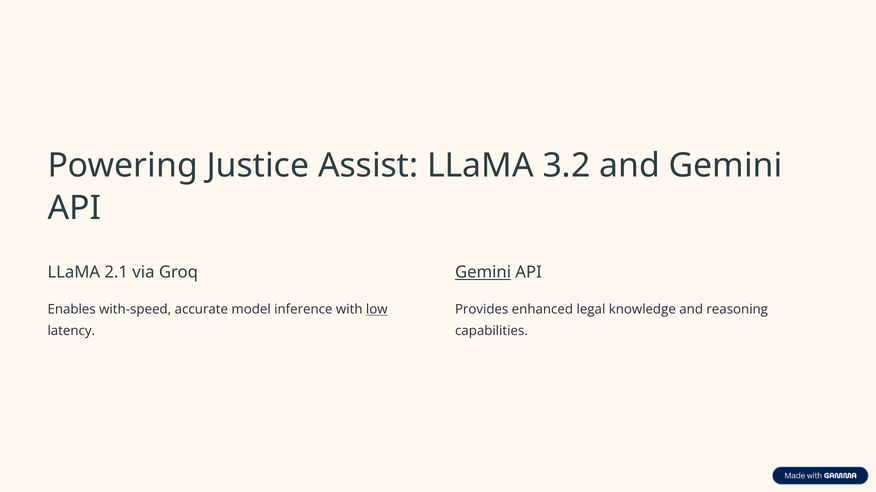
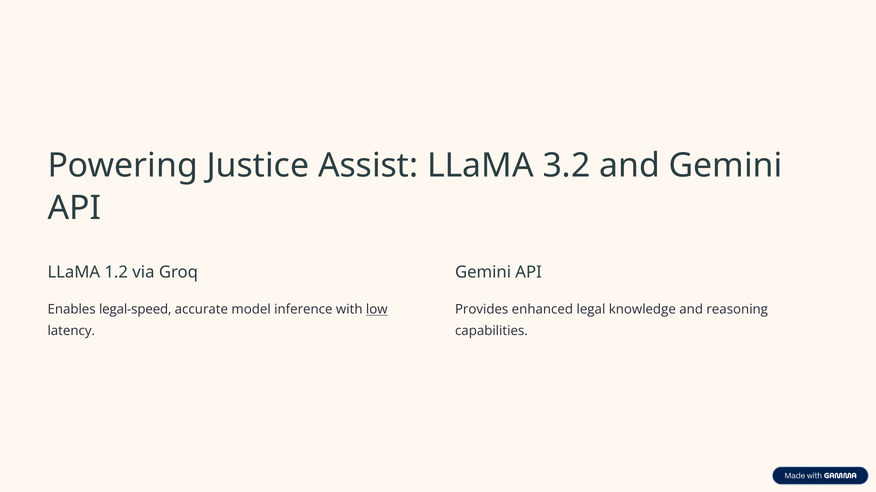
2.1: 2.1 -> 1.2
Gemini at (483, 273) underline: present -> none
with-speed: with-speed -> legal-speed
